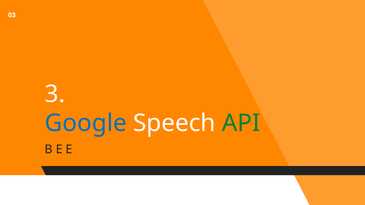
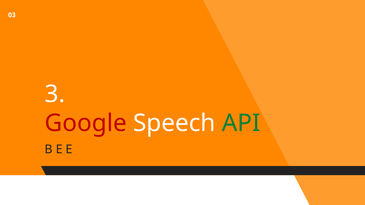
Google colour: blue -> red
